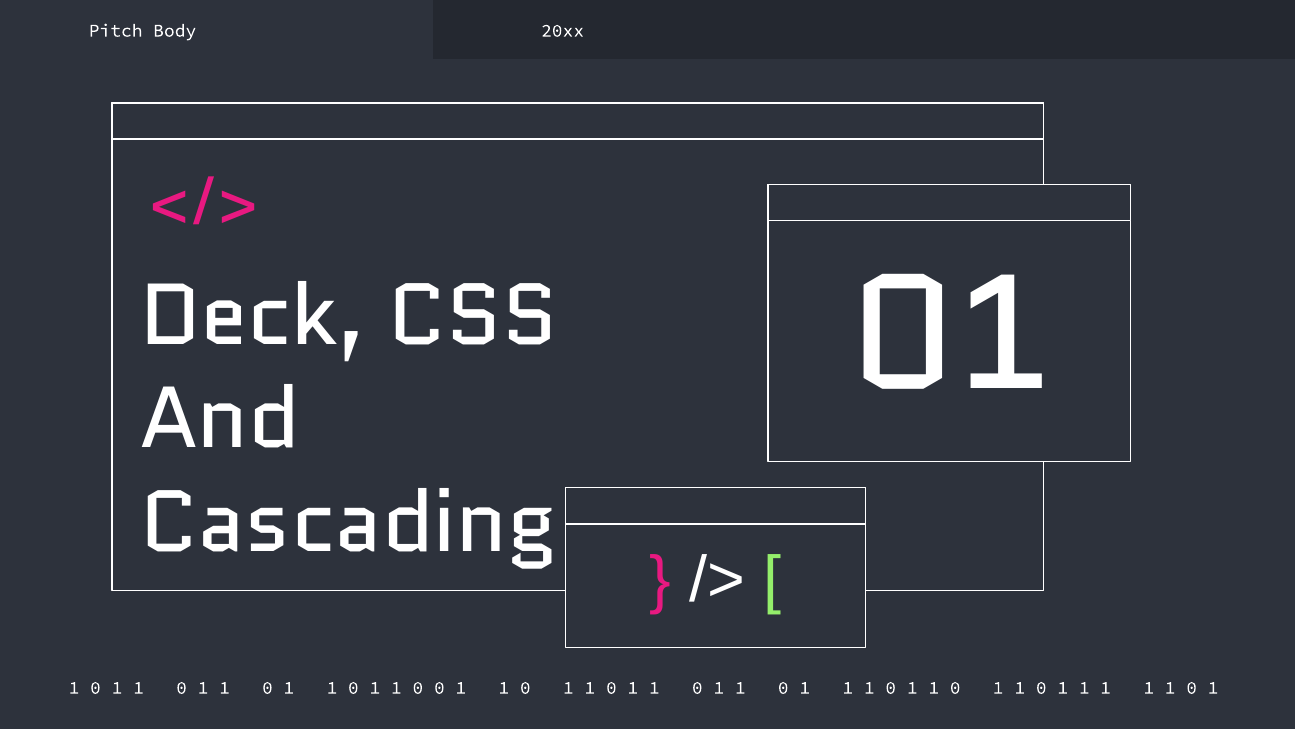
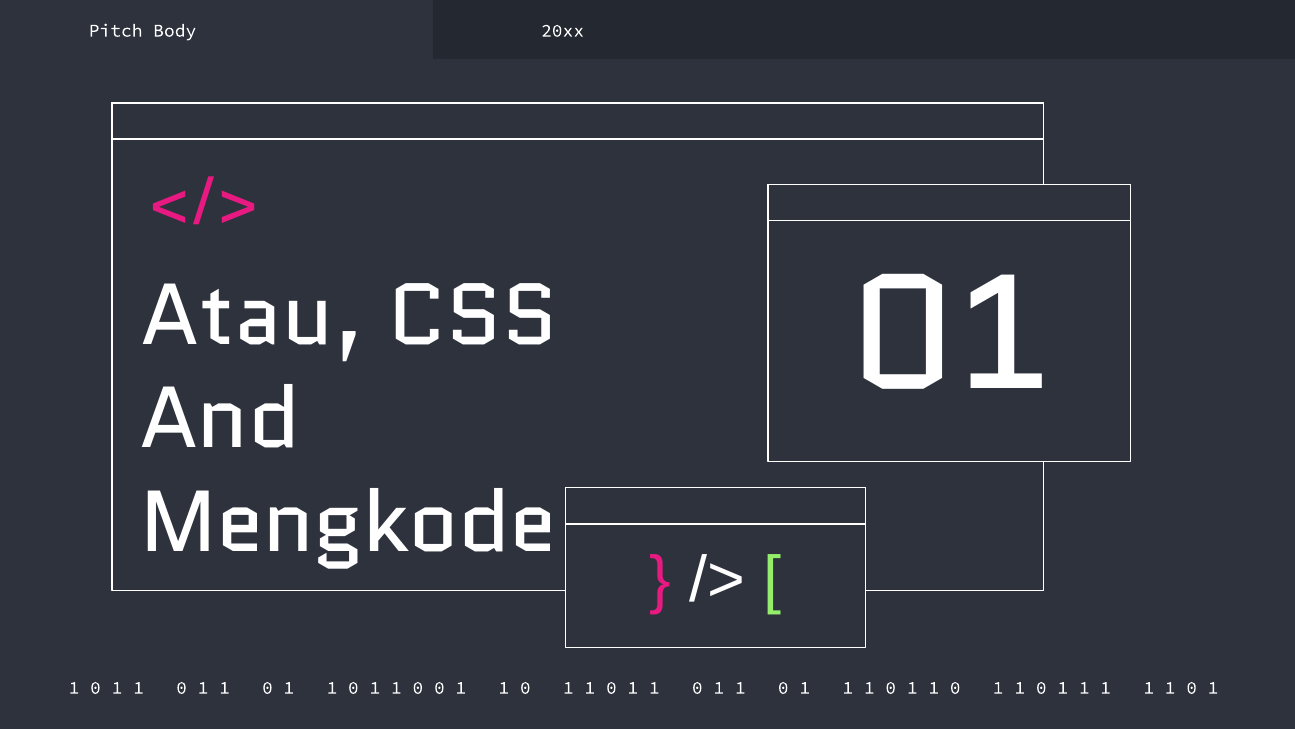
Deck: Deck -> Atau
Cascading: Cascading -> Mengkode
